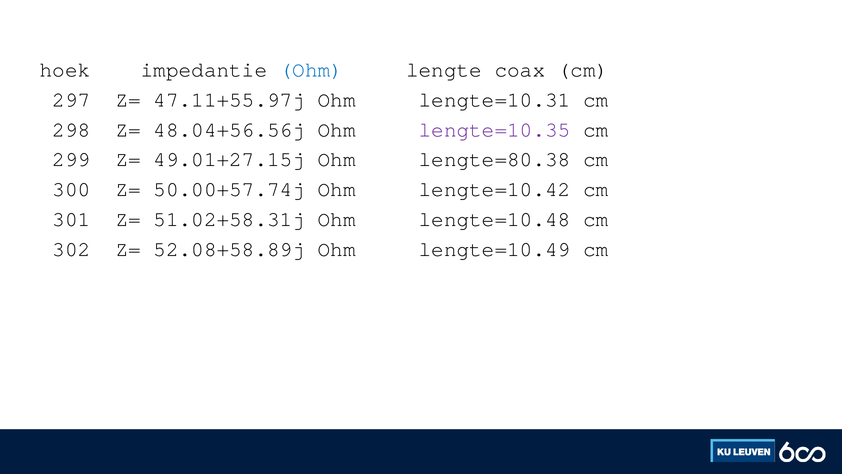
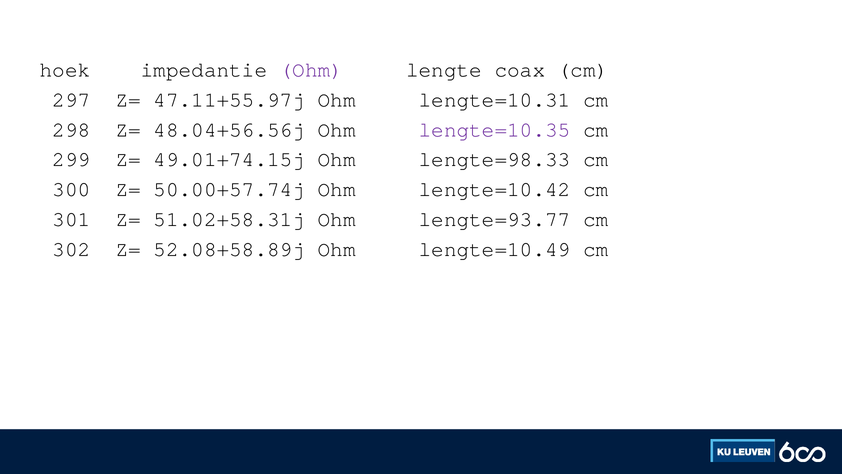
Ohm at (311, 70) colour: blue -> purple
49.01+27.15j: 49.01+27.15j -> 49.01+74.15j
lengte=80.38: lengte=80.38 -> lengte=98.33
lengte=10.48: lengte=10.48 -> lengte=93.77
